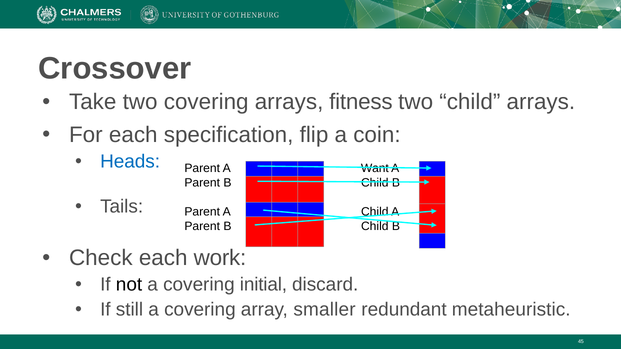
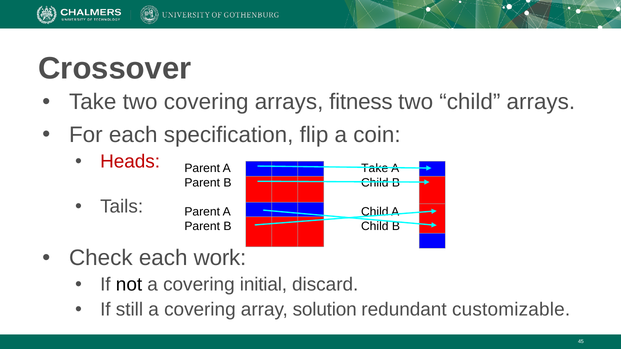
Heads colour: blue -> red
Want at (375, 169): Want -> Take
smaller: smaller -> solution
metaheuristic: metaheuristic -> customizable
